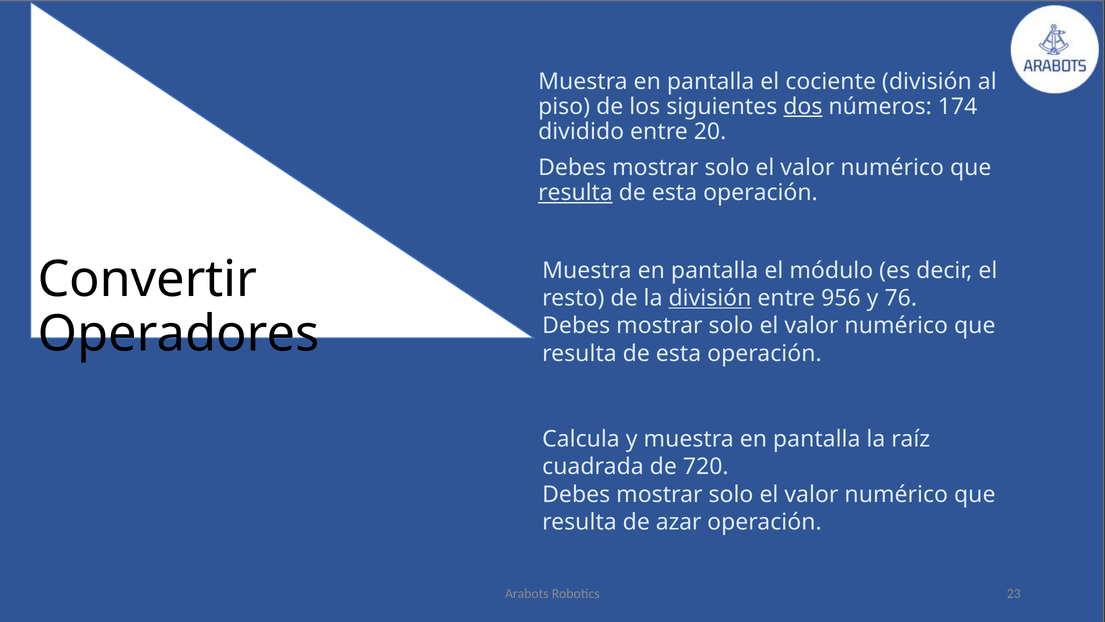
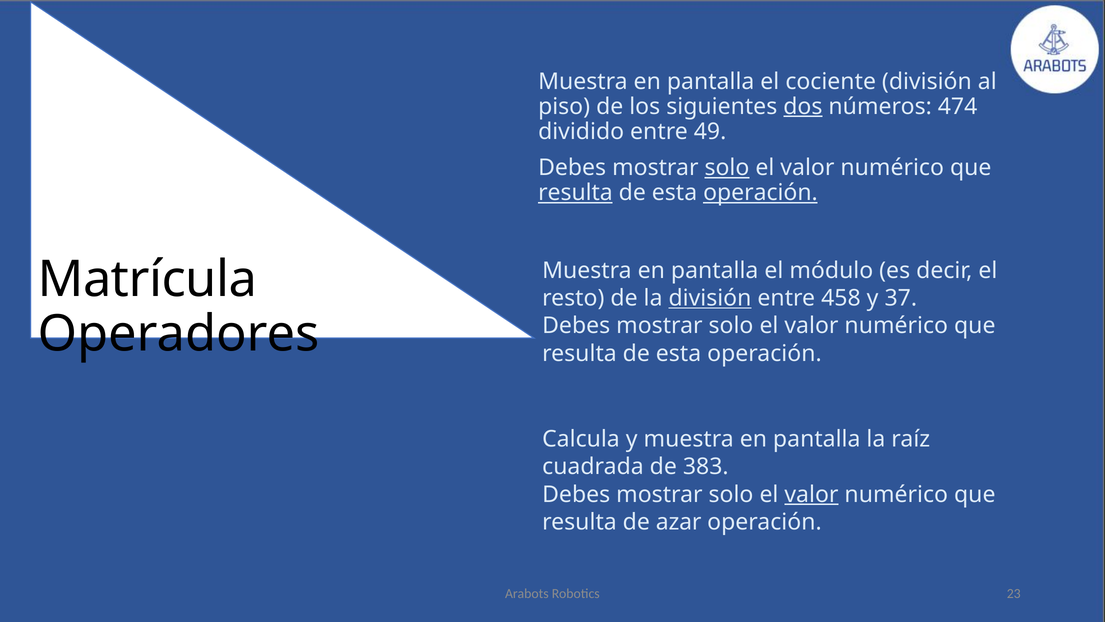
174: 174 -> 474
20: 20 -> 49
solo at (727, 168) underline: none -> present
operación at (760, 193) underline: none -> present
Convertir: Convertir -> Matrícula
956: 956 -> 458
76: 76 -> 37
720: 720 -> 383
valor at (811, 494) underline: none -> present
